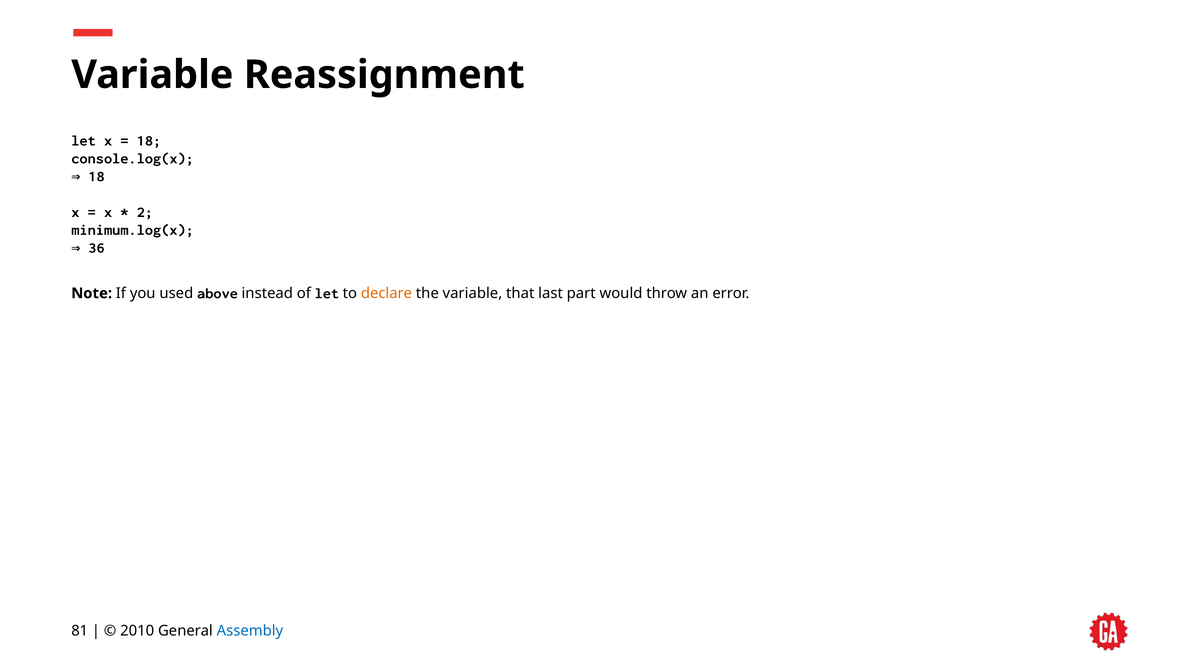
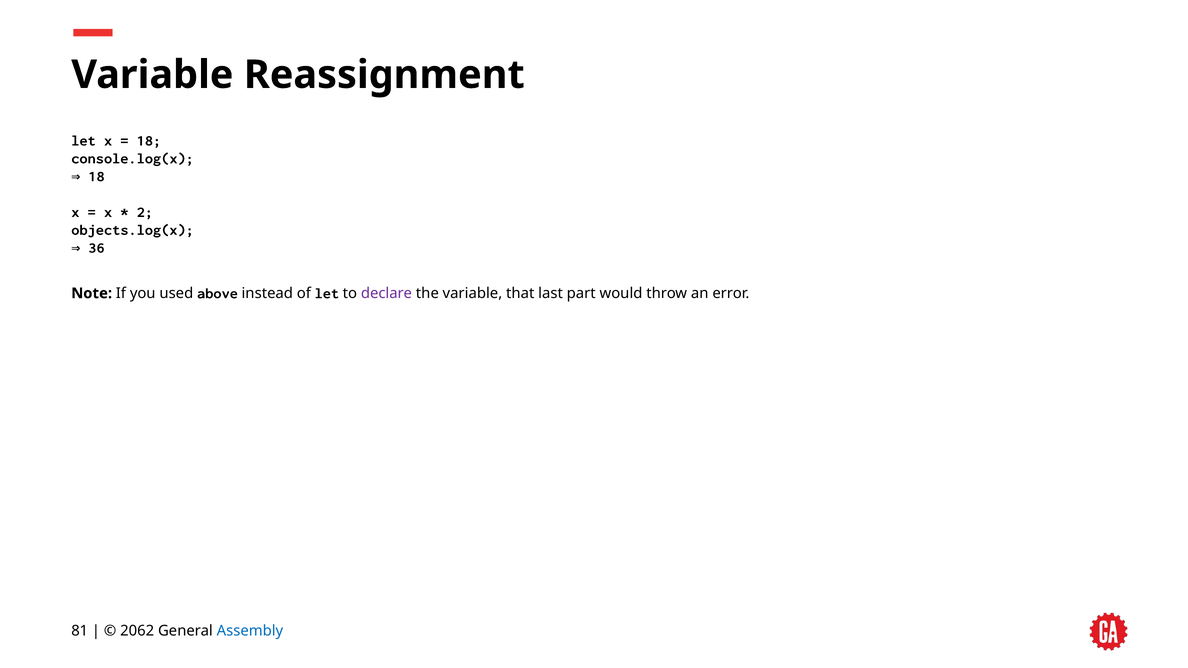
minimum.log(x: minimum.log(x -> objects.log(x
declare colour: orange -> purple
2010: 2010 -> 2062
